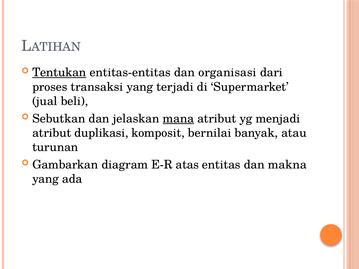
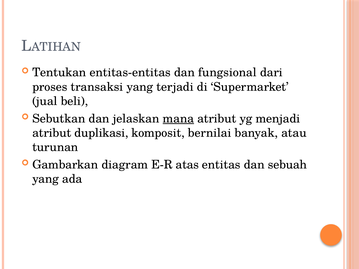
Tentukan underline: present -> none
organisasi: organisasi -> fungsional
makna: makna -> sebuah
